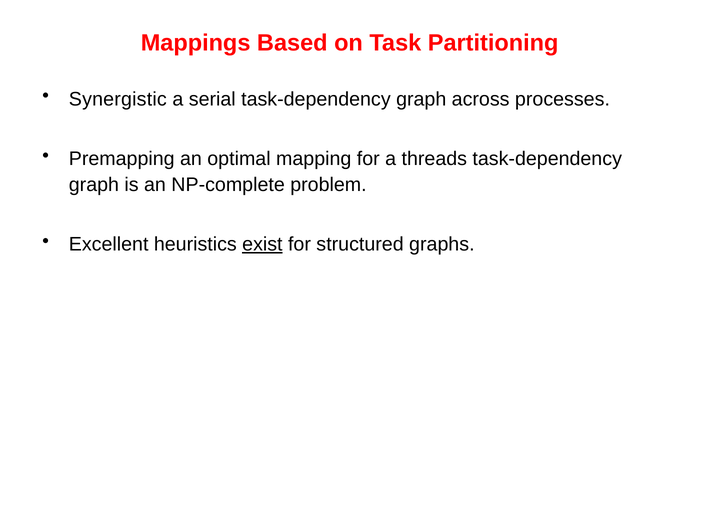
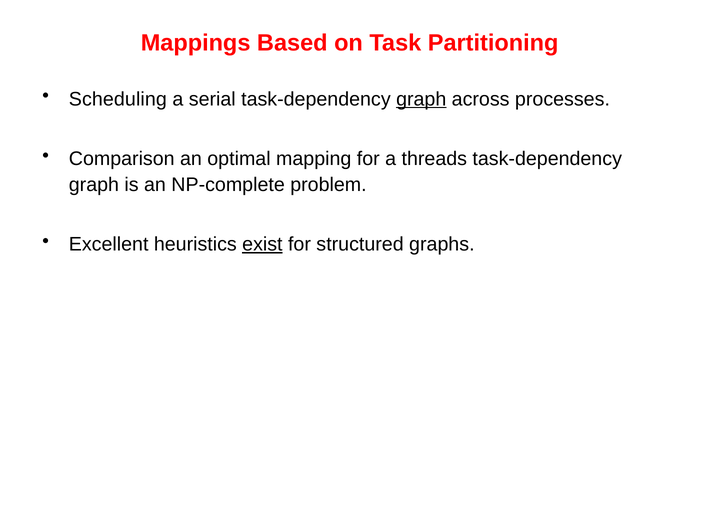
Synergistic: Synergistic -> Scheduling
graph at (421, 99) underline: none -> present
Premapping: Premapping -> Comparison
